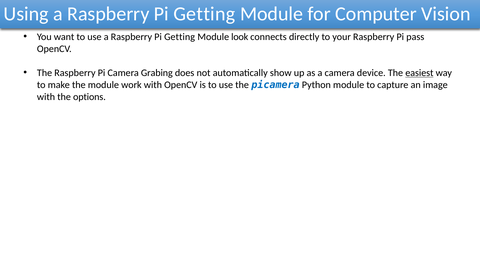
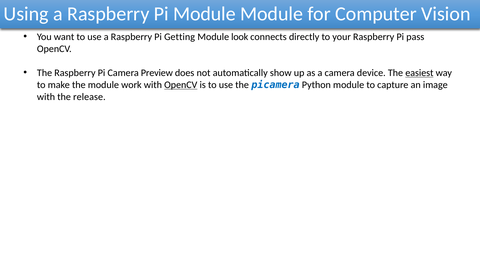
Getting at (204, 14): Getting -> Module
Grabing: Grabing -> Preview
OpenCV at (181, 85) underline: none -> present
options: options -> release
